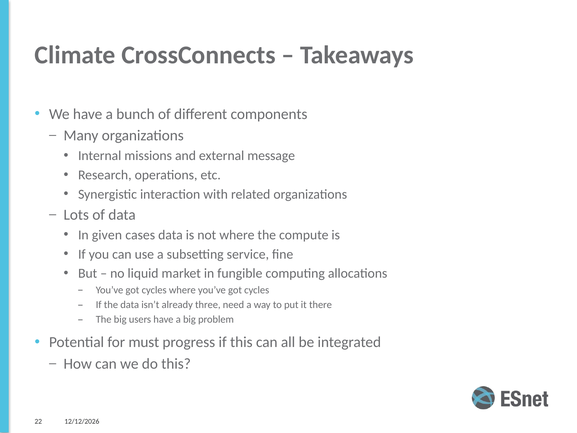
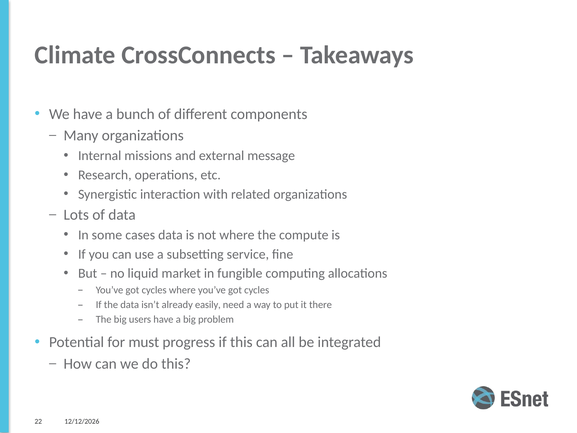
given: given -> some
three: three -> easily
